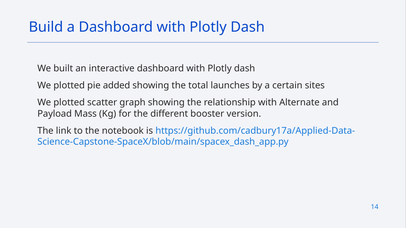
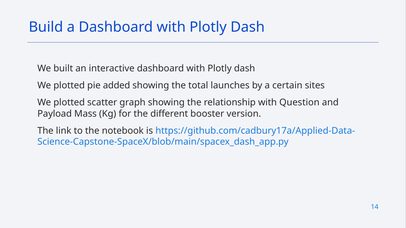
Alternate: Alternate -> Question
